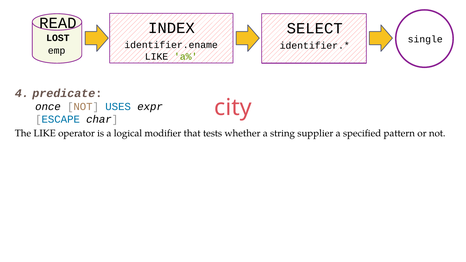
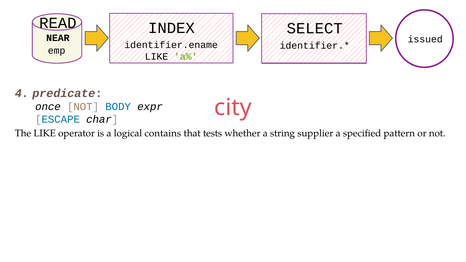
LOST: LOST -> NEAR
single: single -> issued
USES: USES -> BODY
modifier: modifier -> contains
